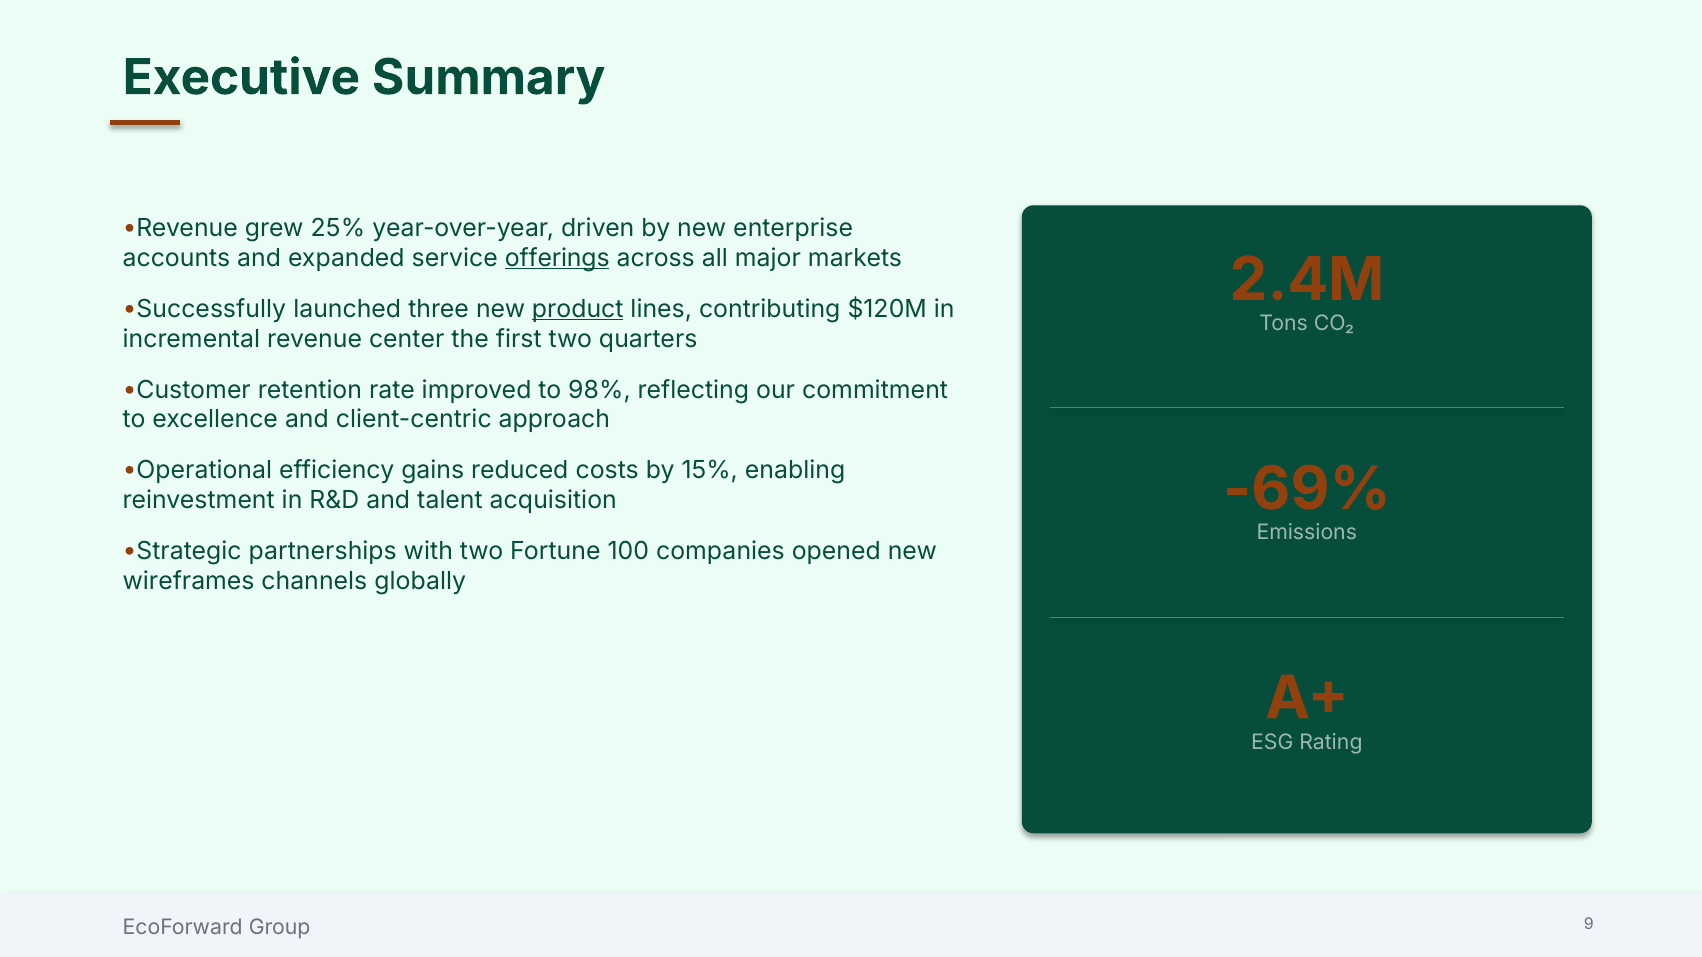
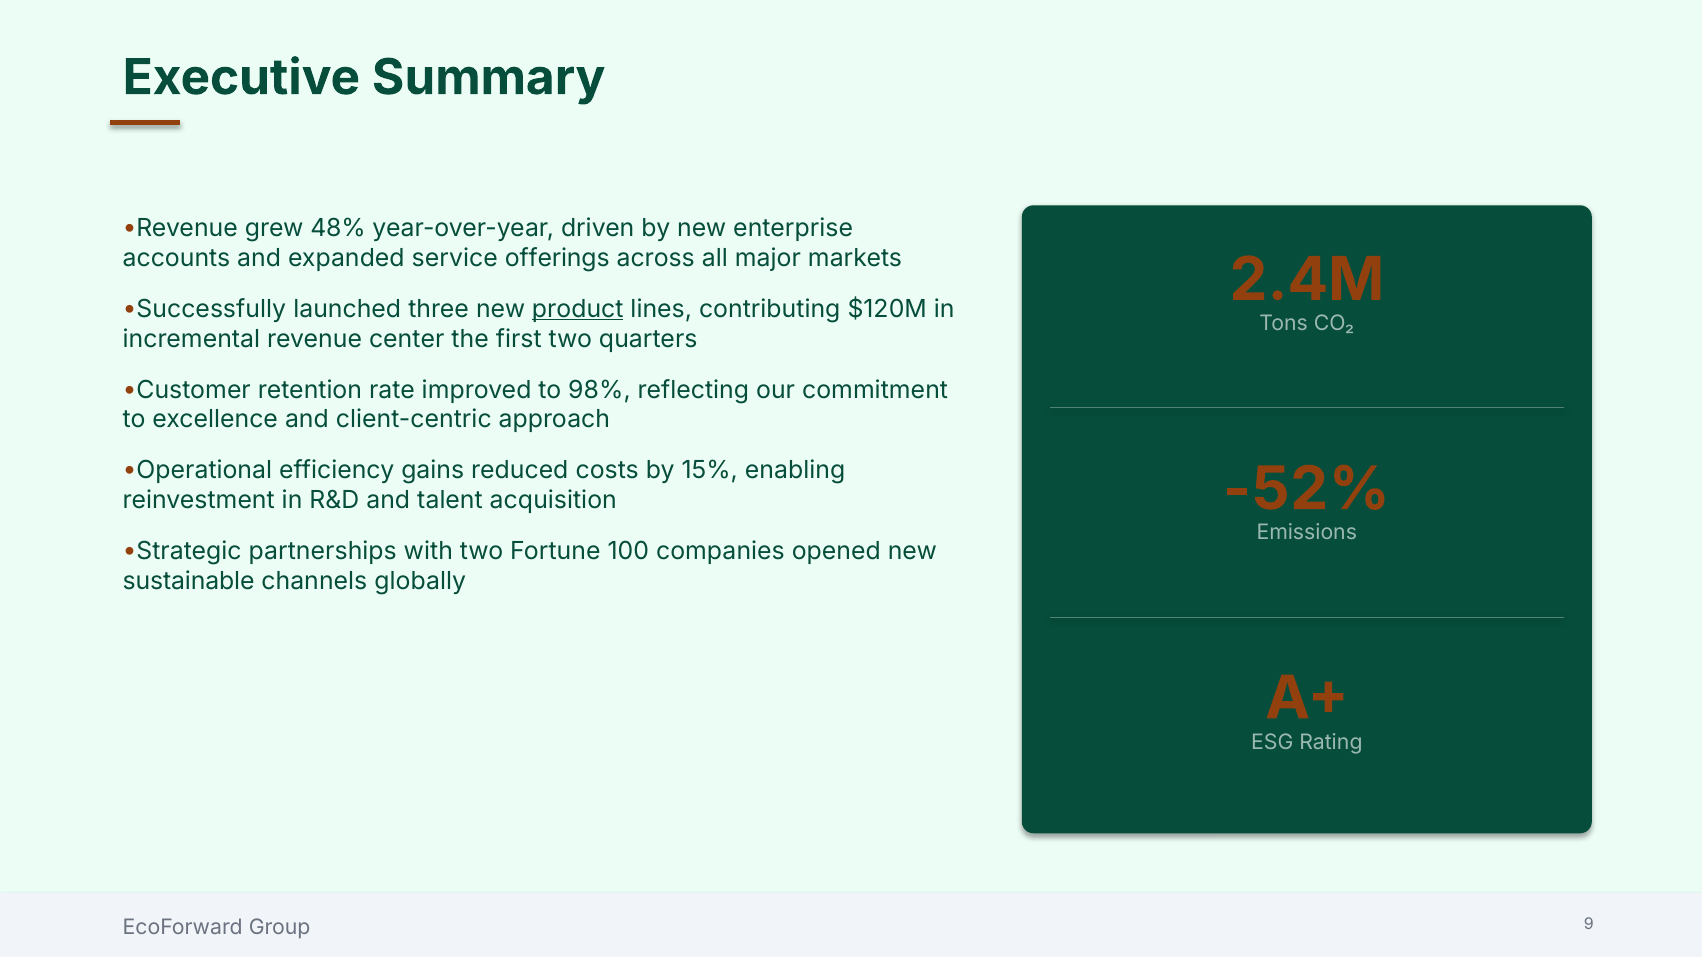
25%: 25% -> 48%
offerings underline: present -> none
-69%: -69% -> -52%
wireframes: wireframes -> sustainable
